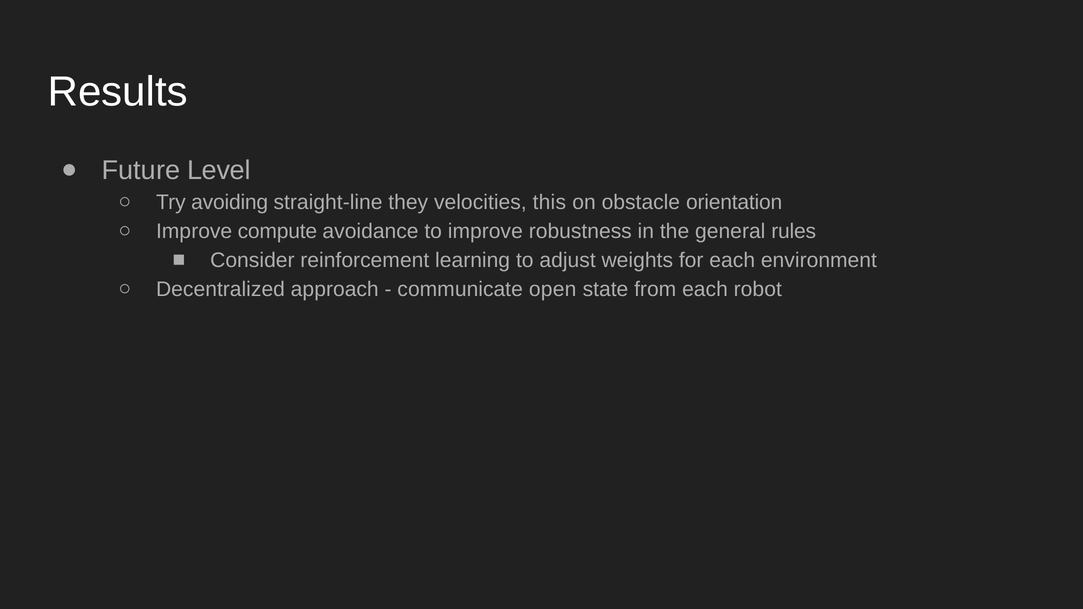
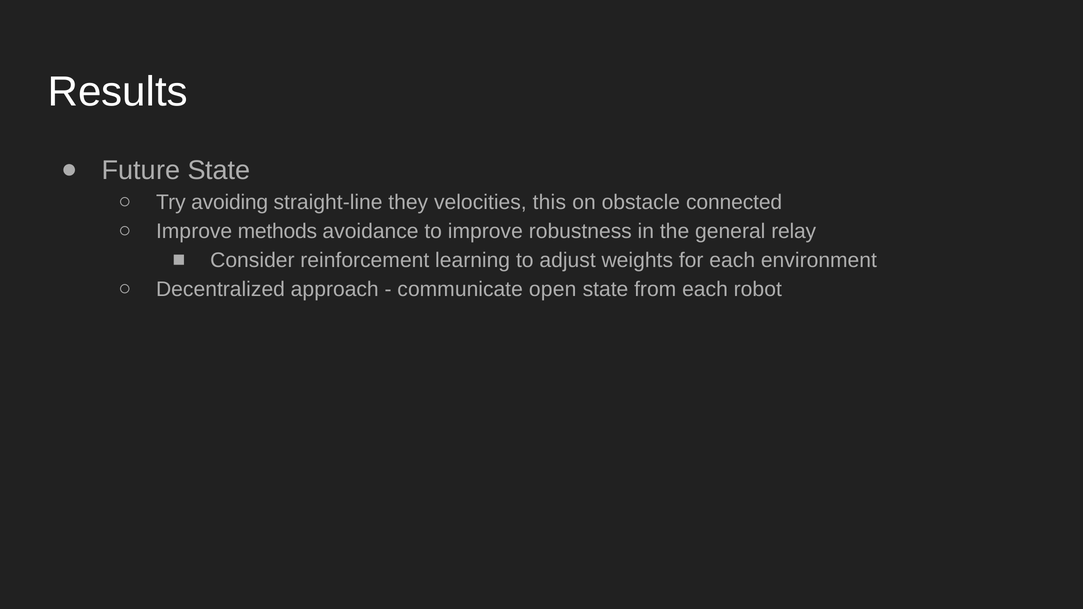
Future Level: Level -> State
orientation: orientation -> connected
compute: compute -> methods
rules: rules -> relay
